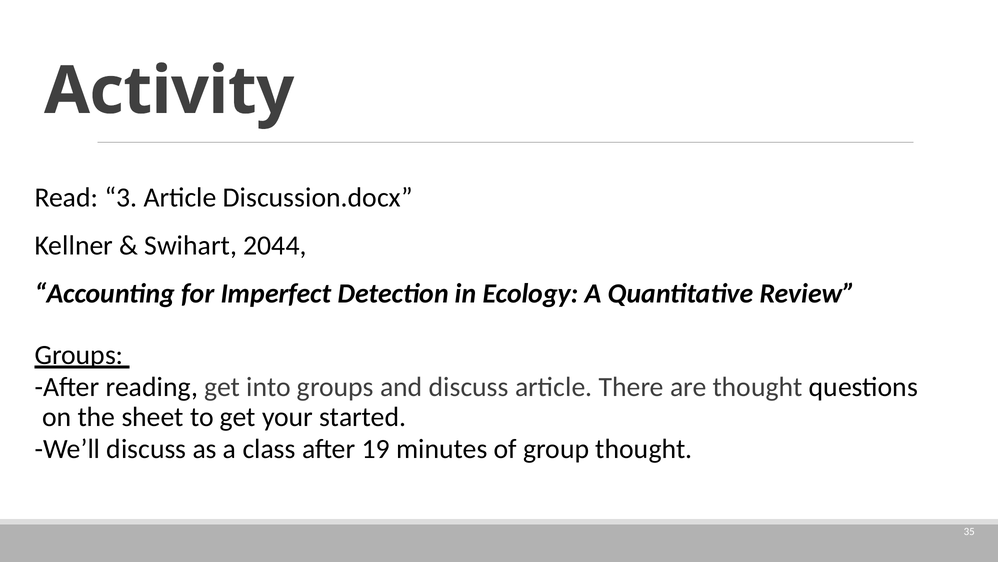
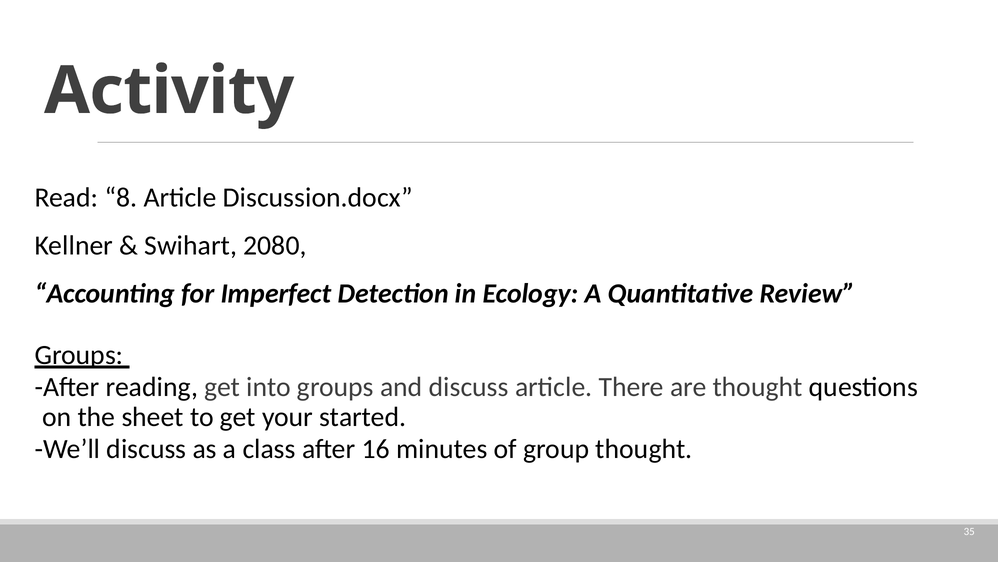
3: 3 -> 8
2044: 2044 -> 2080
19: 19 -> 16
